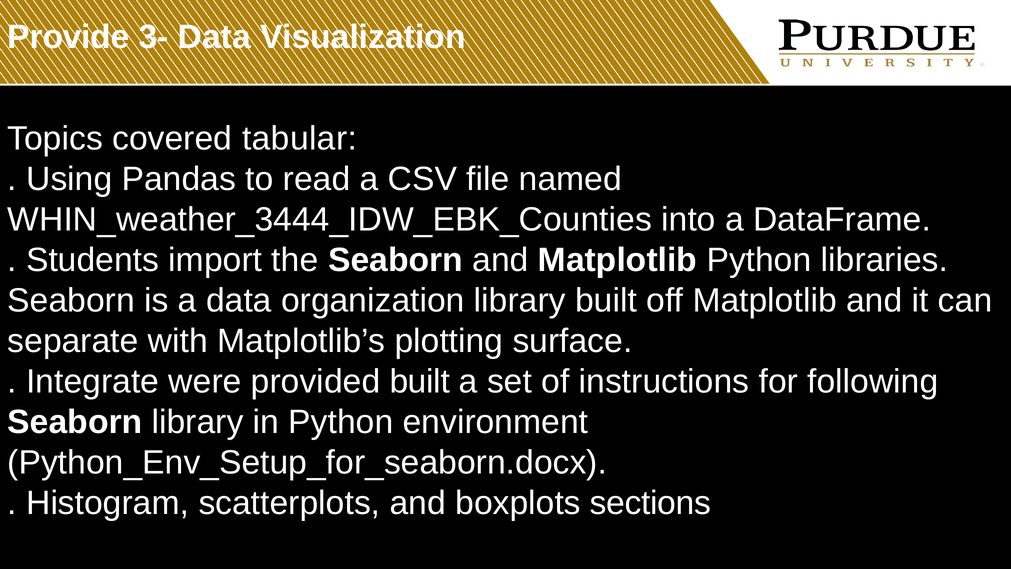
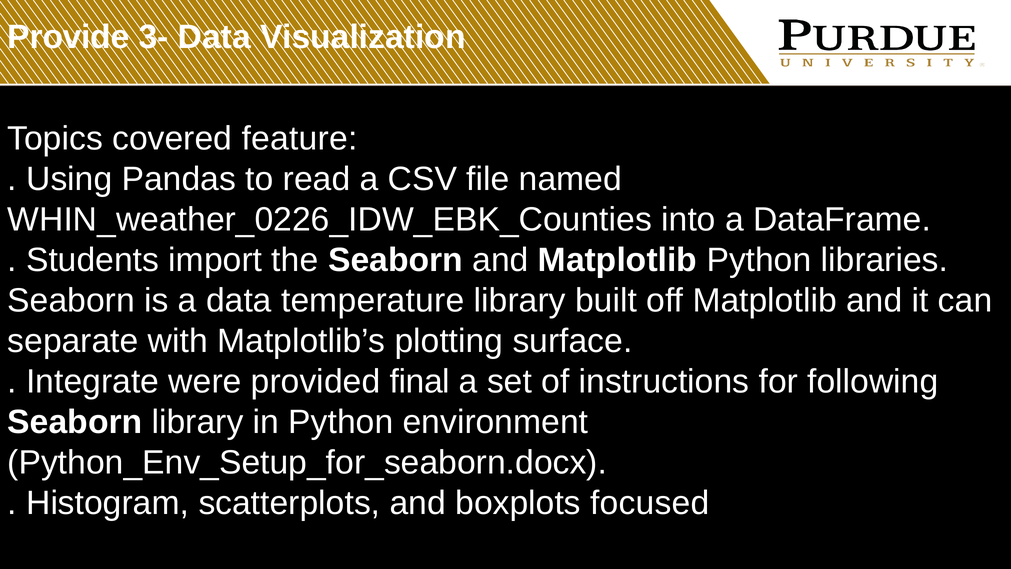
tabular: tabular -> feature
WHIN_weather_3444_IDW_EBK_Counties: WHIN_weather_3444_IDW_EBK_Counties -> WHIN_weather_0226_IDW_EBK_Counties
organization: organization -> temperature
provided built: built -> final
sections: sections -> focused
